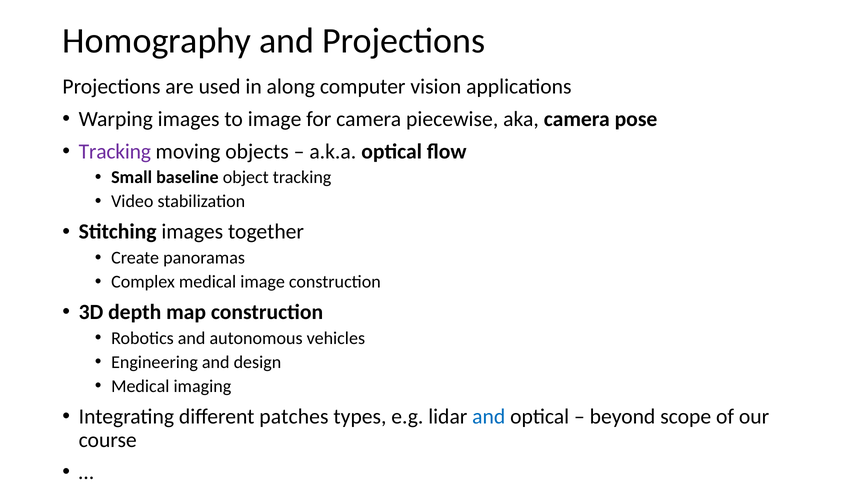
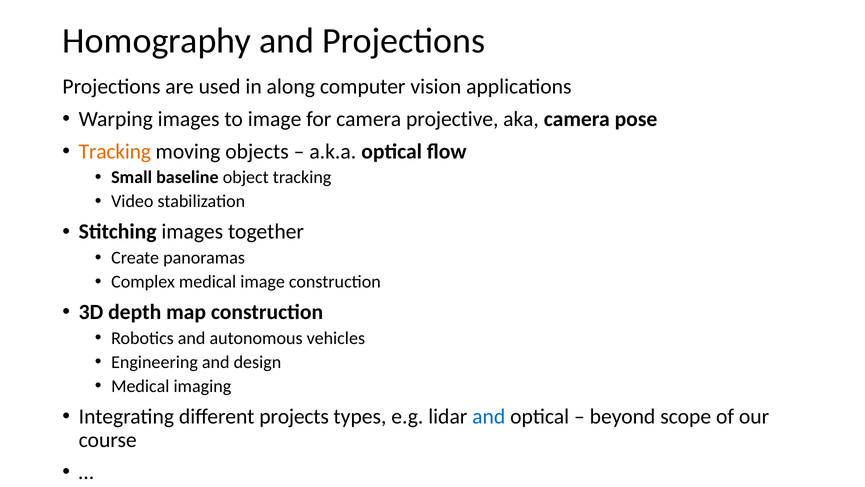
piecewise: piecewise -> projective
Tracking at (115, 151) colour: purple -> orange
patches: patches -> projects
